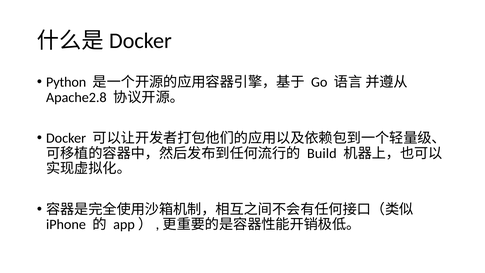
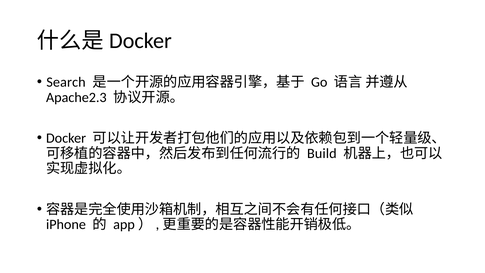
Python: Python -> Search
Apache2.8: Apache2.8 -> Apache2.3
